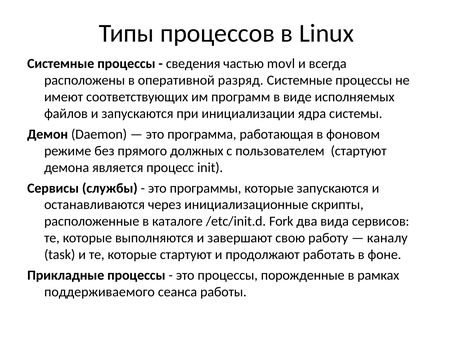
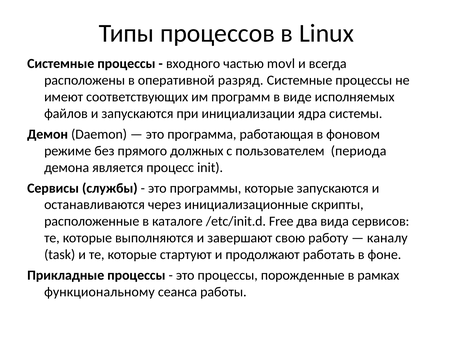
сведения: сведения -> входного
пользователем стартуют: стартуют -> периода
Fork: Fork -> Free
поддерживаемого: поддерживаемого -> функциональному
